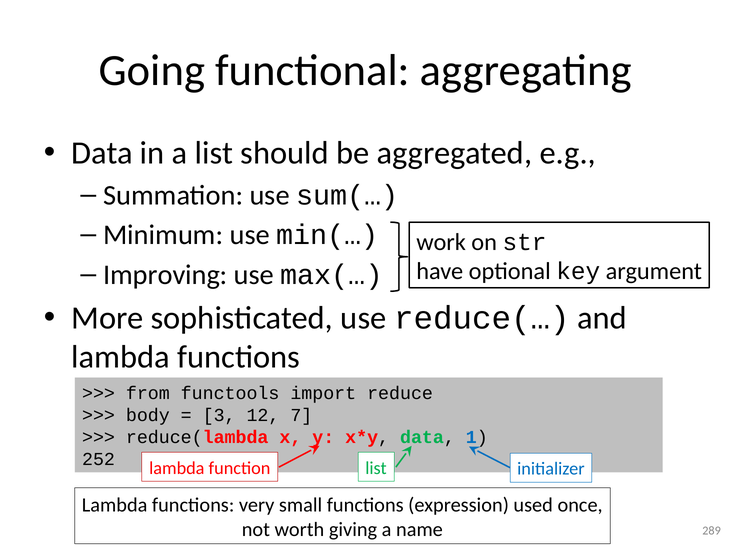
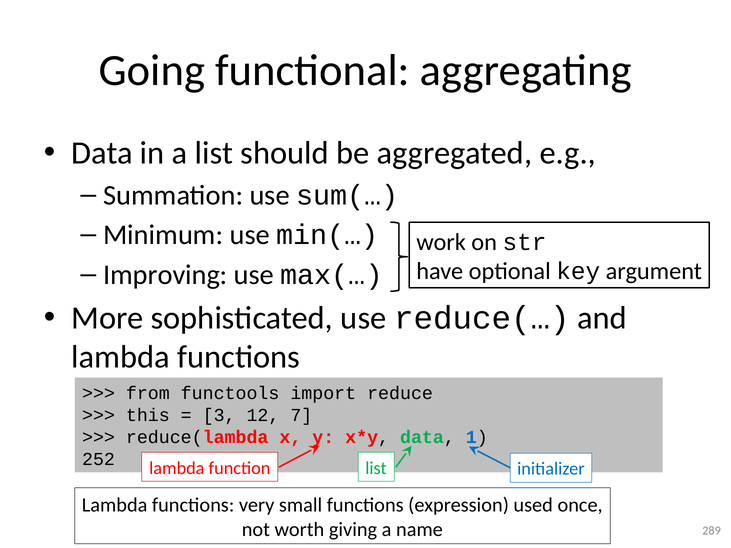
body: body -> this
